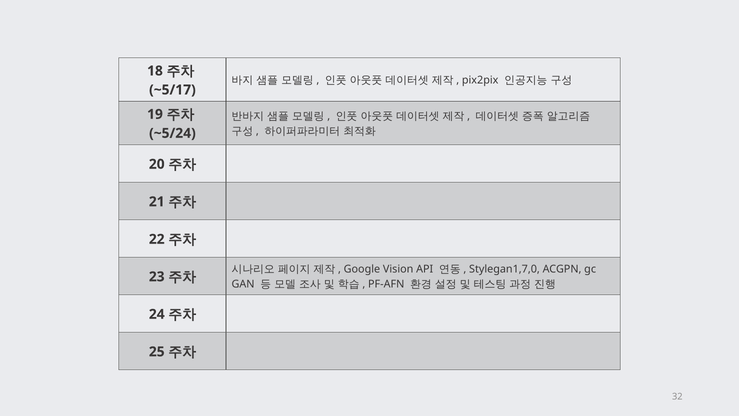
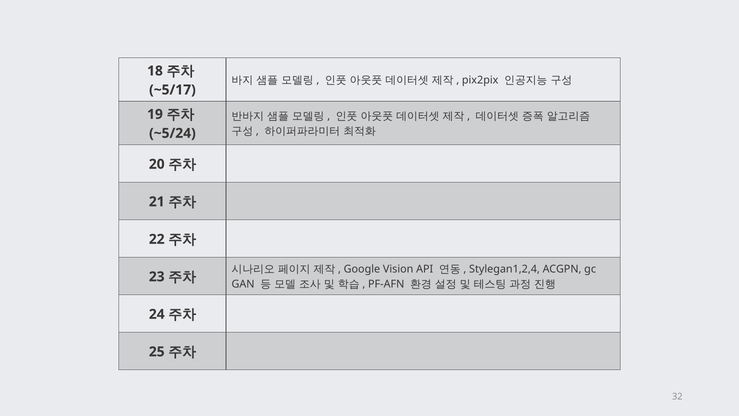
Stylegan1,7,0: Stylegan1,7,0 -> Stylegan1,2,4
